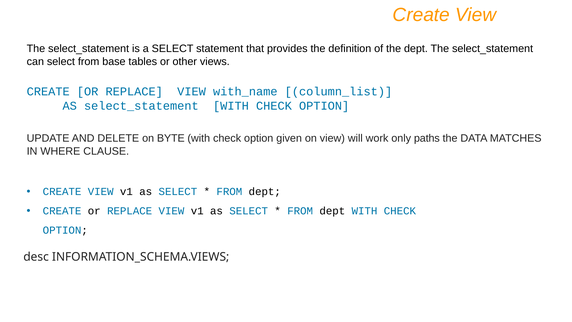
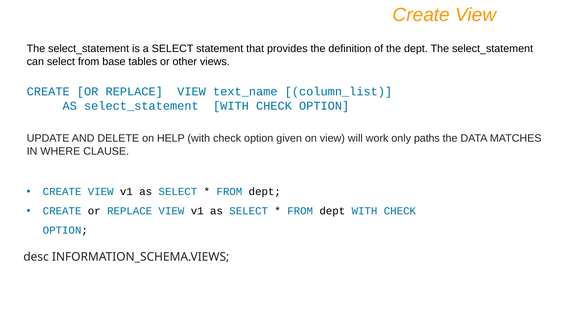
with_name: with_name -> text_name
BYTE: BYTE -> HELP
